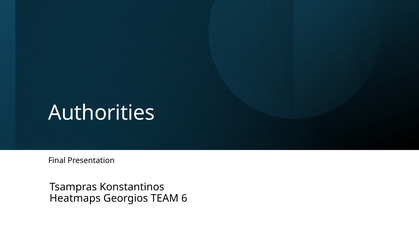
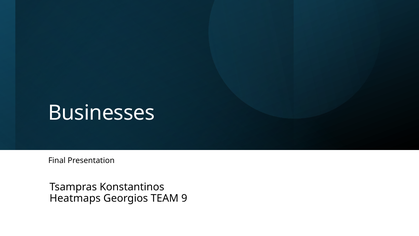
Authorities: Authorities -> Businesses
6: 6 -> 9
